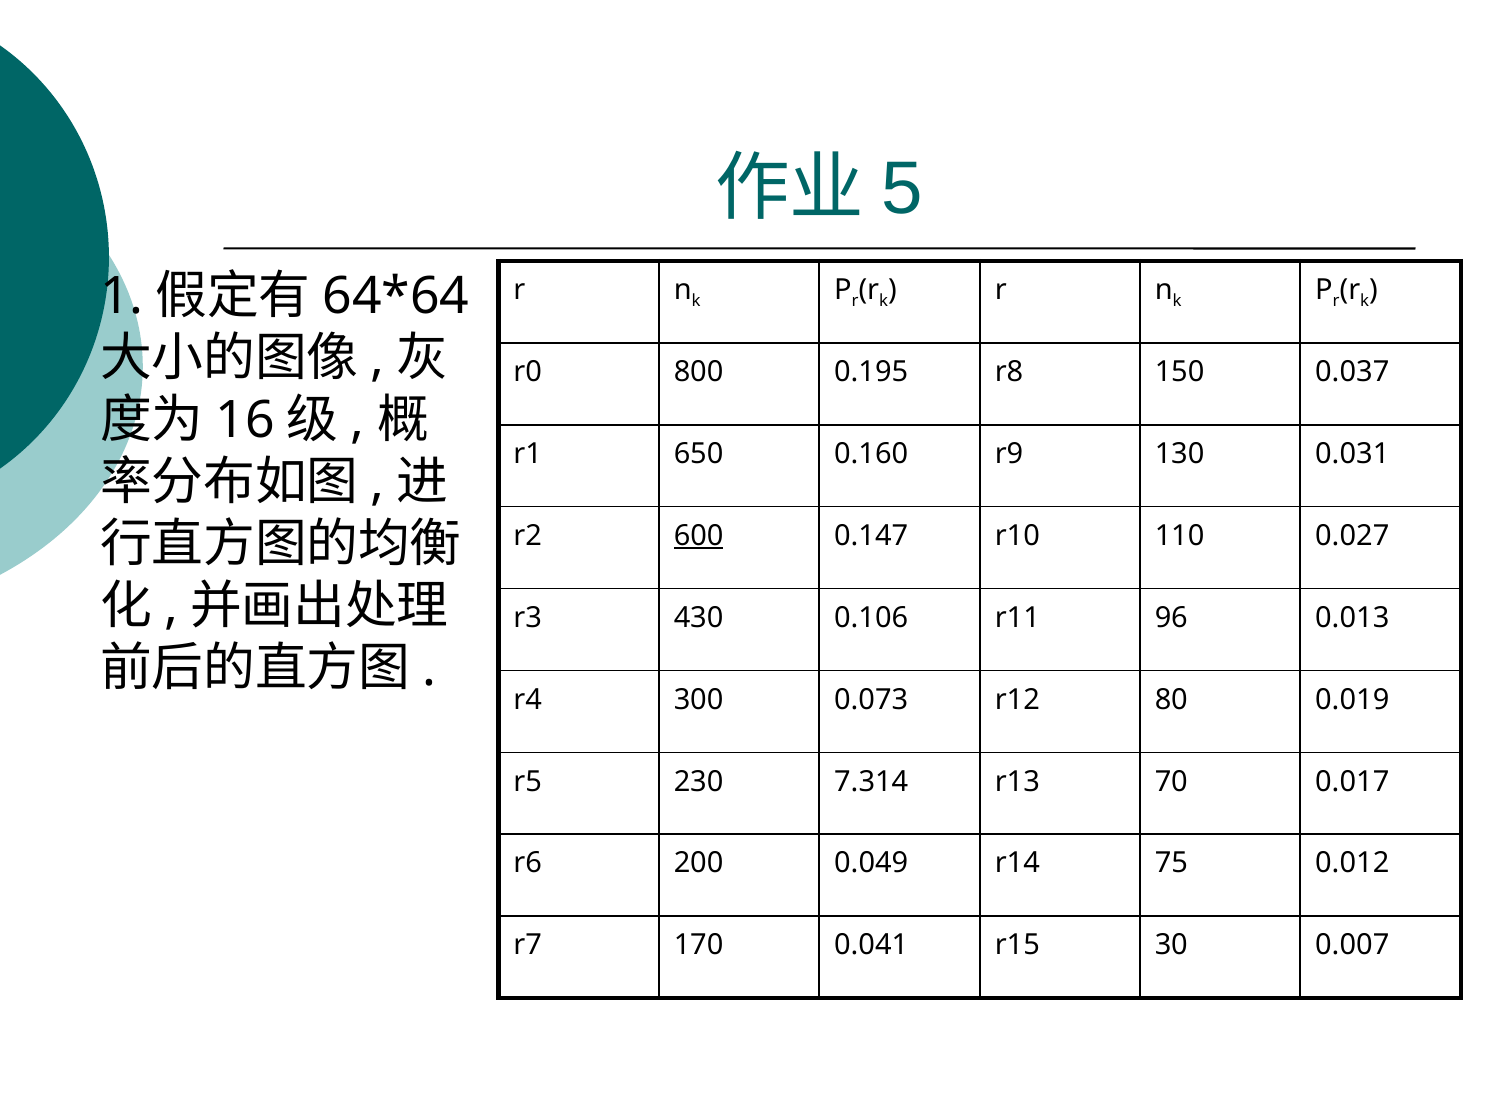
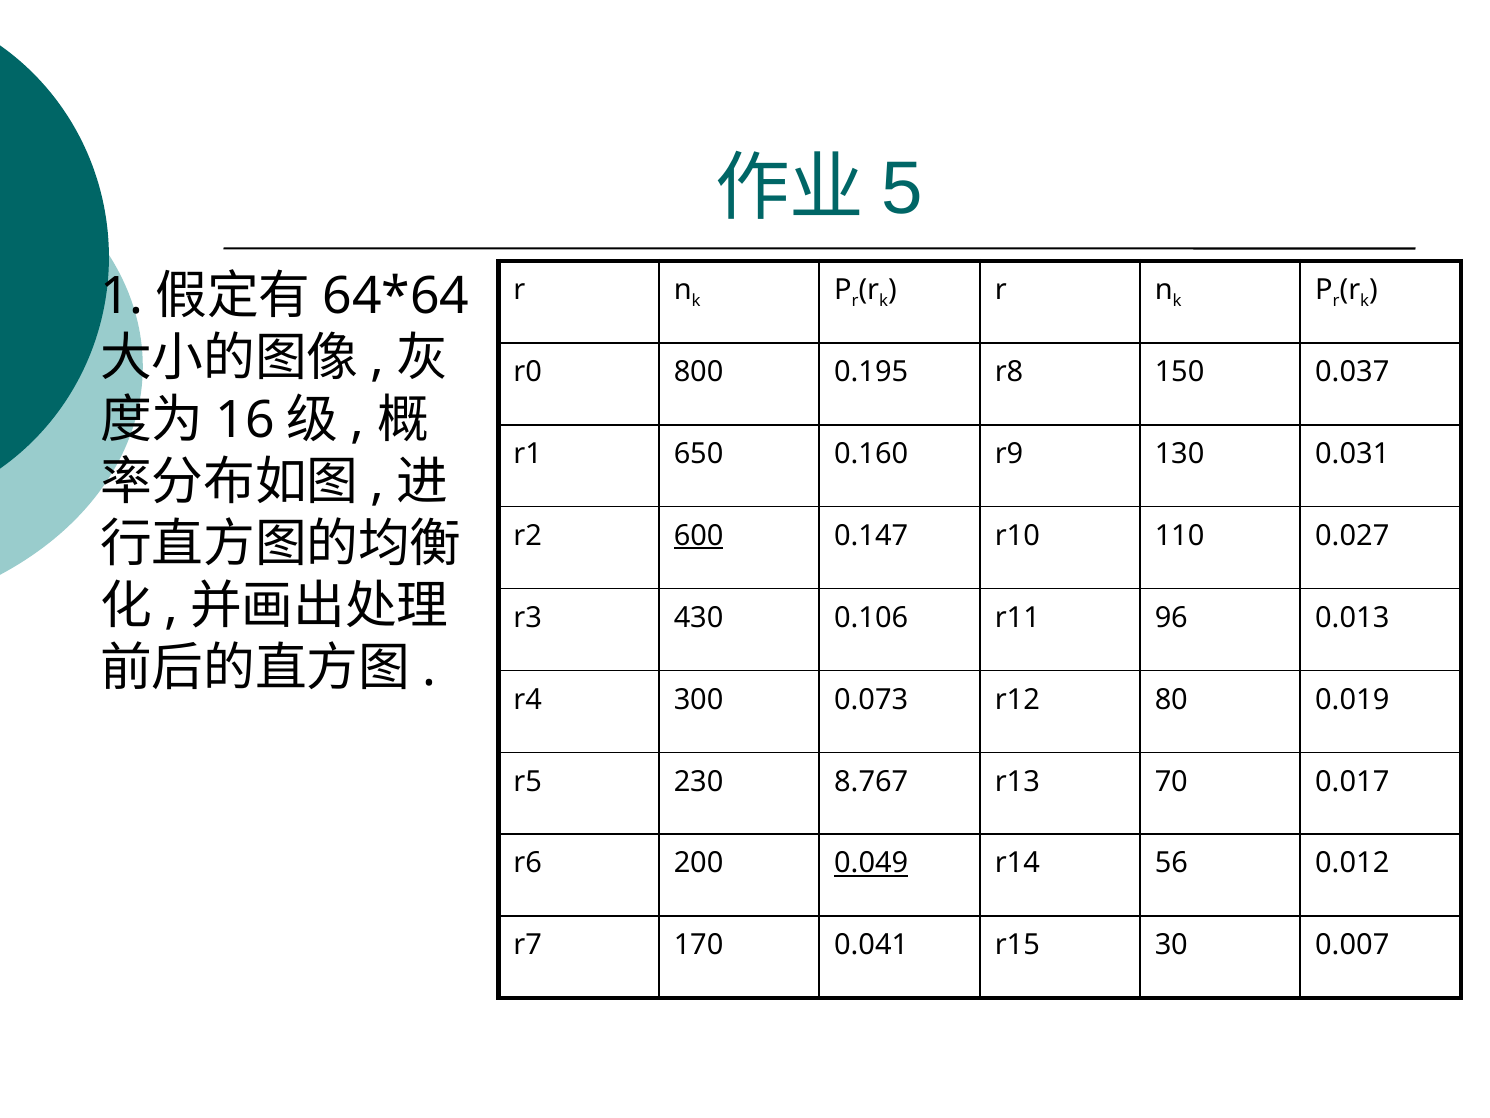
7.314: 7.314 -> 8.767
0.049 underline: none -> present
75: 75 -> 56
